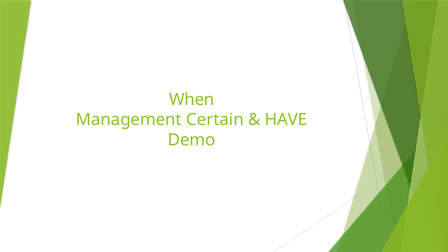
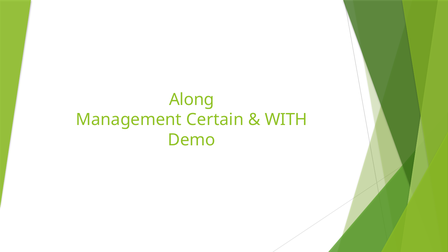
When: When -> Along
HAVE: HAVE -> WITH
